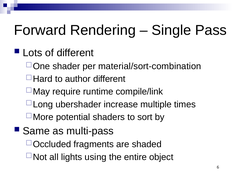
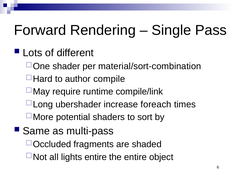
author different: different -> compile
multiple: multiple -> foreach
lights using: using -> entire
